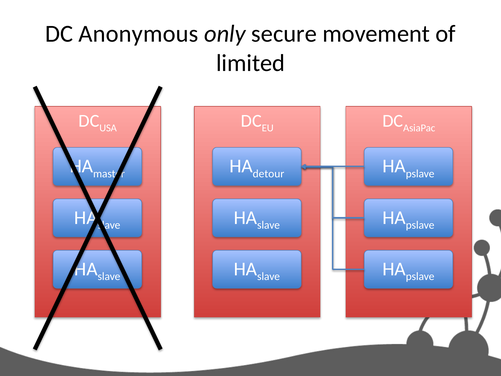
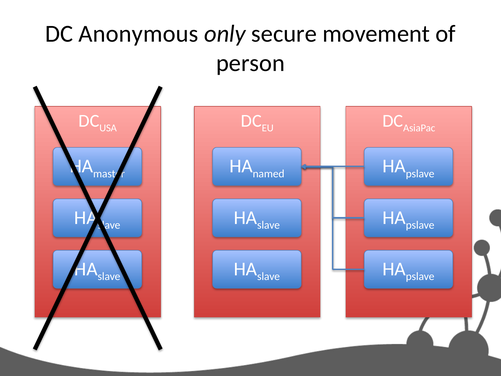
limited: limited -> person
detour: detour -> named
